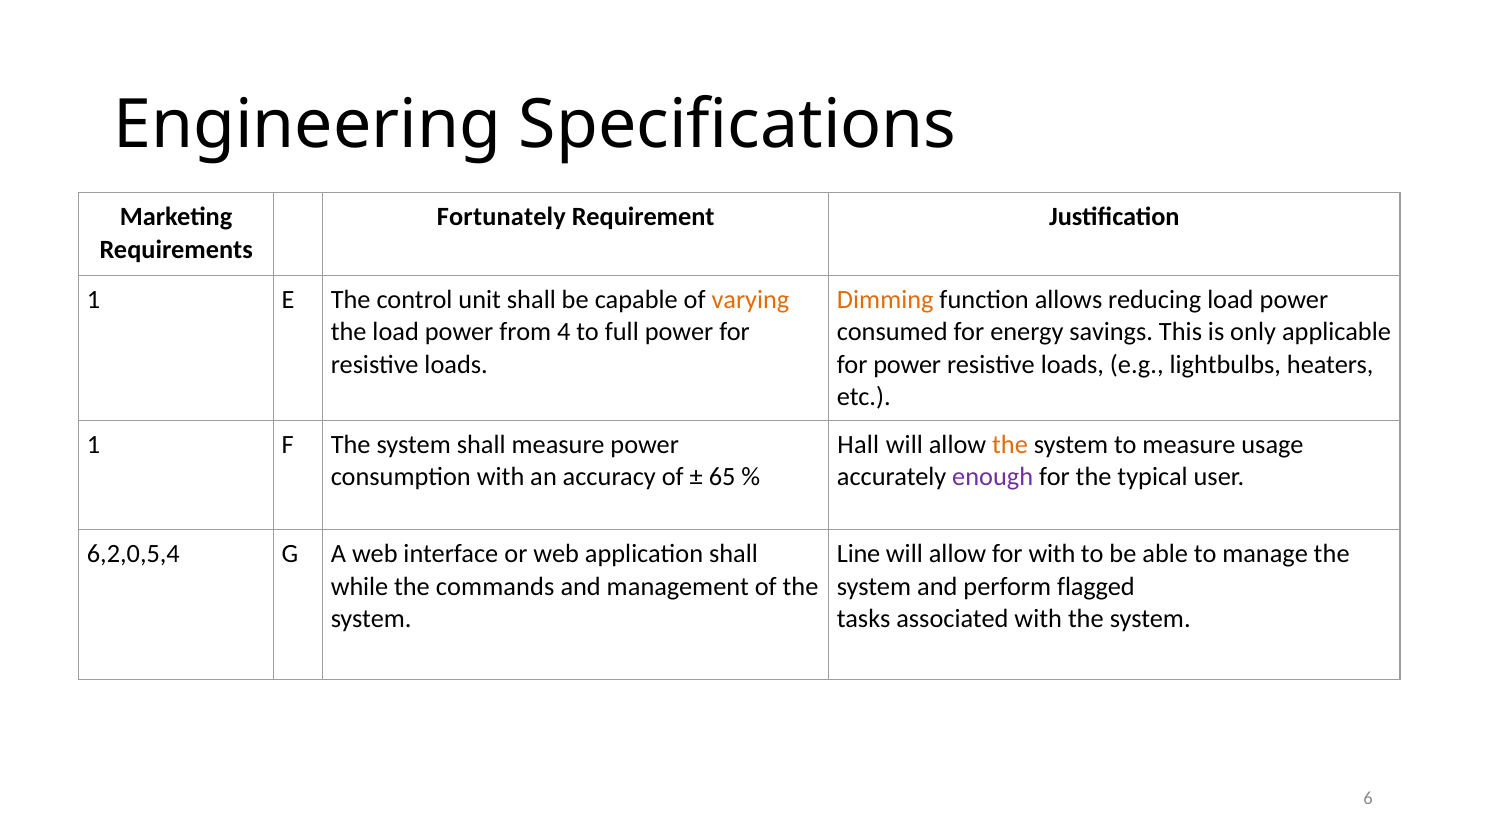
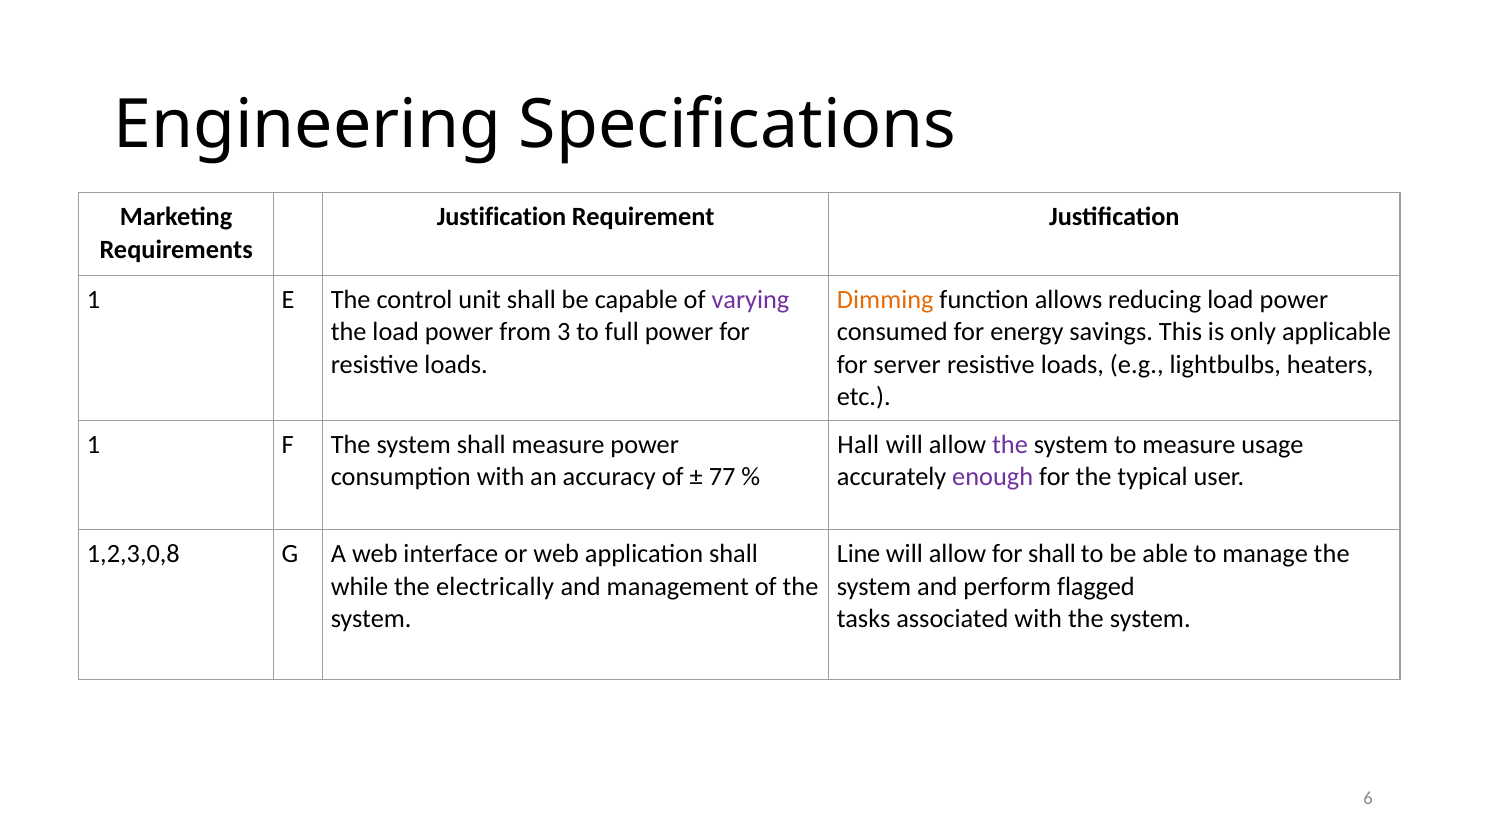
Fortunately at (501, 217): Fortunately -> Justification
varying colour: orange -> purple
4: 4 -> 3
for power: power -> server
the at (1010, 445) colour: orange -> purple
65: 65 -> 77
6,2,0,5,4: 6,2,0,5,4 -> 1,2,3,0,8
for with: with -> shall
commands: commands -> electrically
